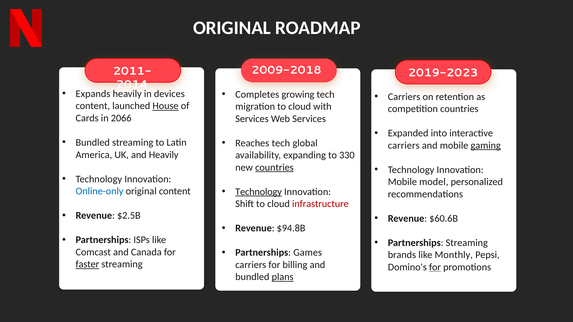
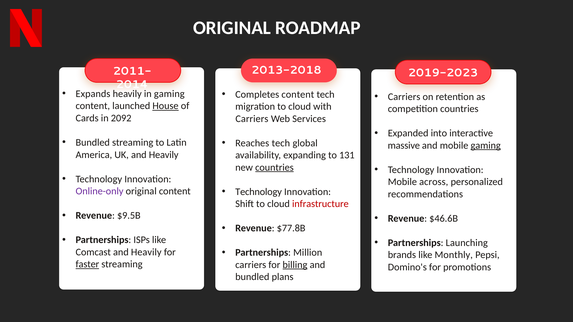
2009-2018: 2009-2018 -> 2013-2018
in devices: devices -> gaming
Completes growing: growing -> content
2066: 2066 -> 2092
Services at (252, 119): Services -> Carriers
carriers at (404, 146): carriers -> massive
330: 330 -> 131
model: model -> across
Technology at (259, 192) underline: present -> none
Online-only colour: blue -> purple
$2.5B: $2.5B -> $9.5B
$60.6B: $60.6B -> $46.6B
$94.8B: $94.8B -> $77.8B
Partnerships Streaming: Streaming -> Launching
Games: Games -> Million
Comcast and Canada: Canada -> Heavily
billing underline: none -> present
for at (435, 267) underline: present -> none
plans underline: present -> none
